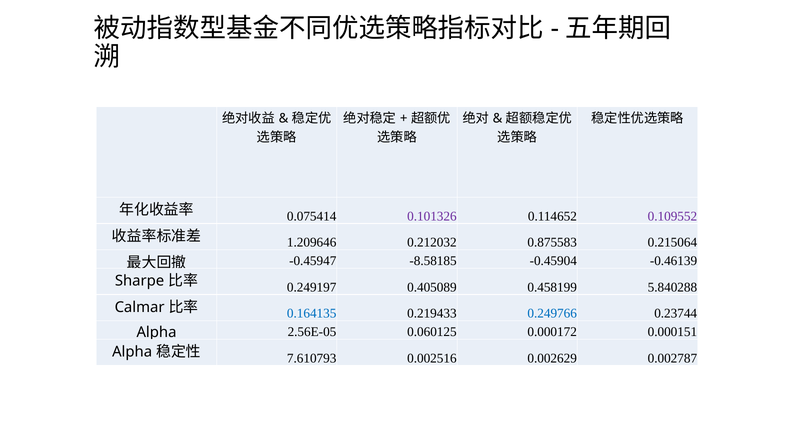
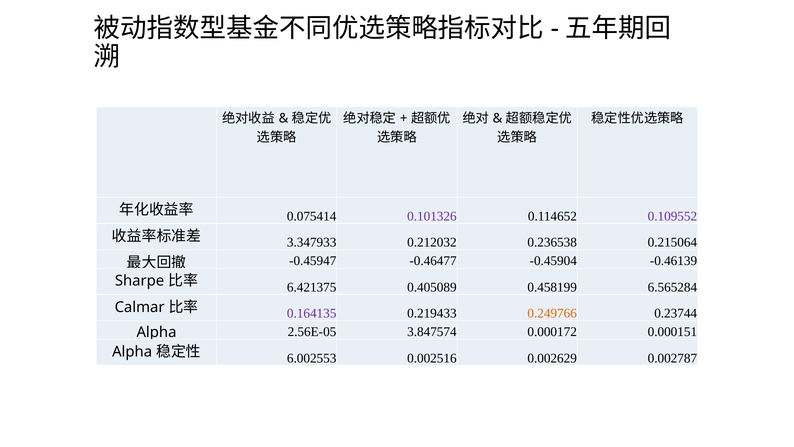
1.209646: 1.209646 -> 3.347933
0.875583: 0.875583 -> 0.236538
-8.58185: -8.58185 -> -0.46477
0.249197: 0.249197 -> 6.421375
5.840288: 5.840288 -> 6.565284
0.164135 colour: blue -> purple
0.249766 colour: blue -> orange
0.060125: 0.060125 -> 3.847574
7.610793: 7.610793 -> 6.002553
